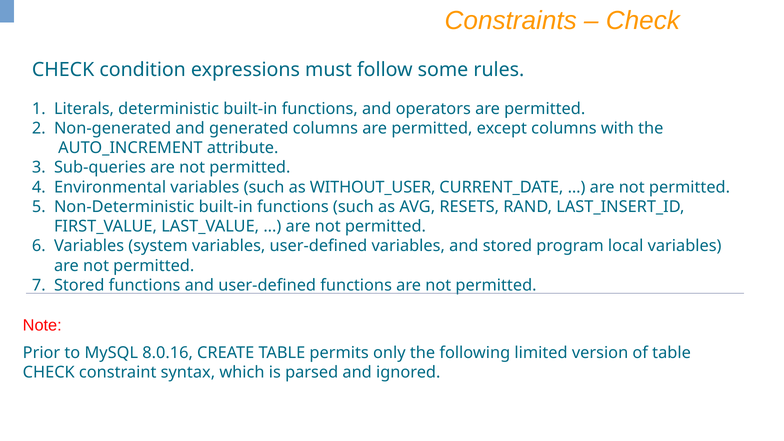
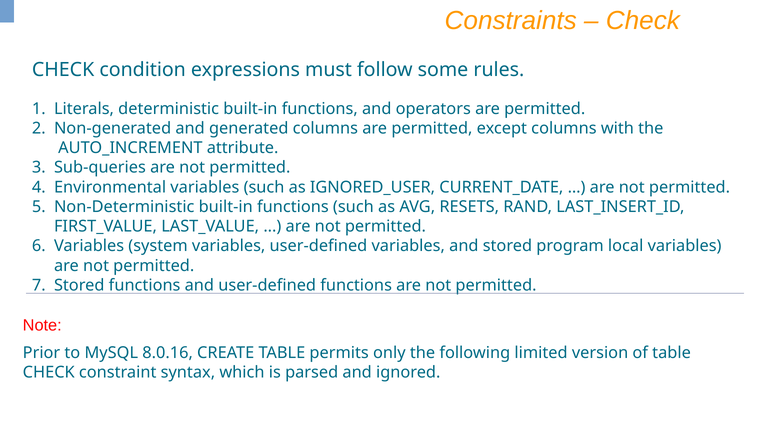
WITHOUT_USER: WITHOUT_USER -> IGNORED_USER
